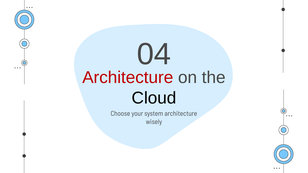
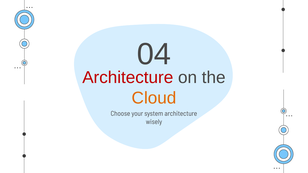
Cloud colour: black -> orange
